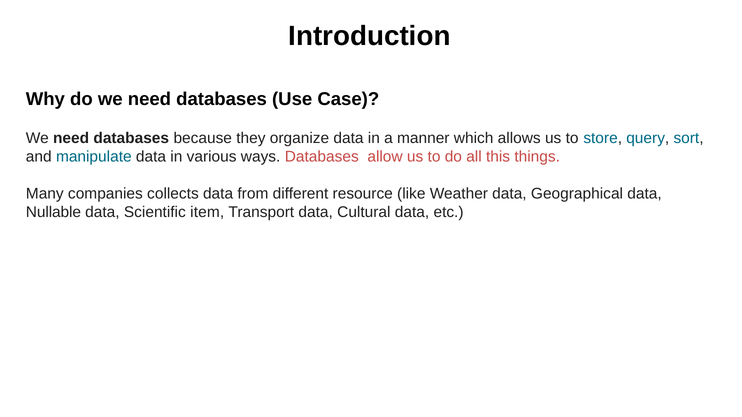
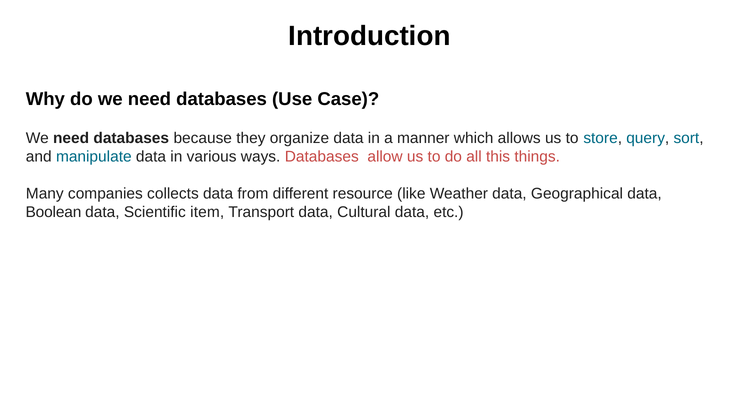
Nullable: Nullable -> Boolean
